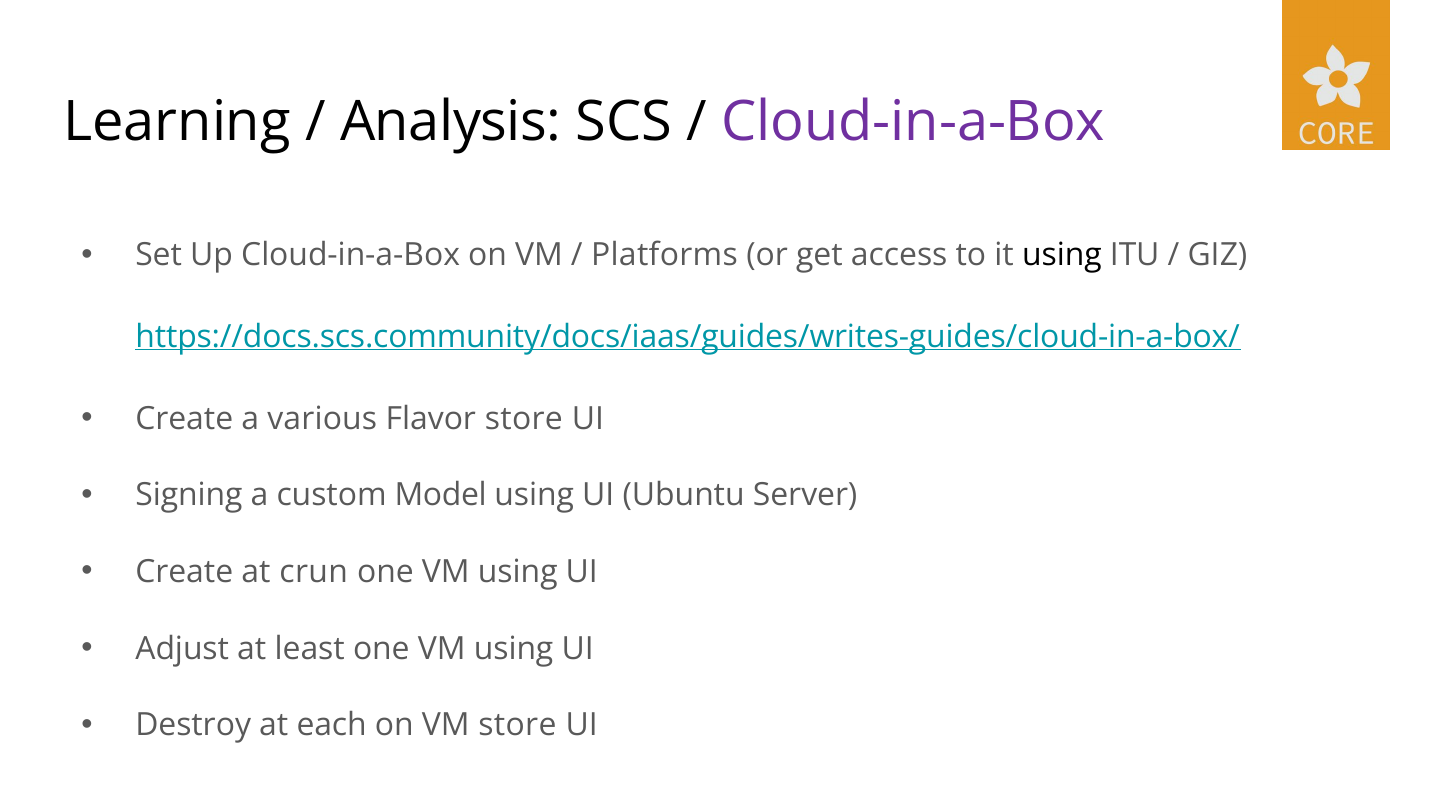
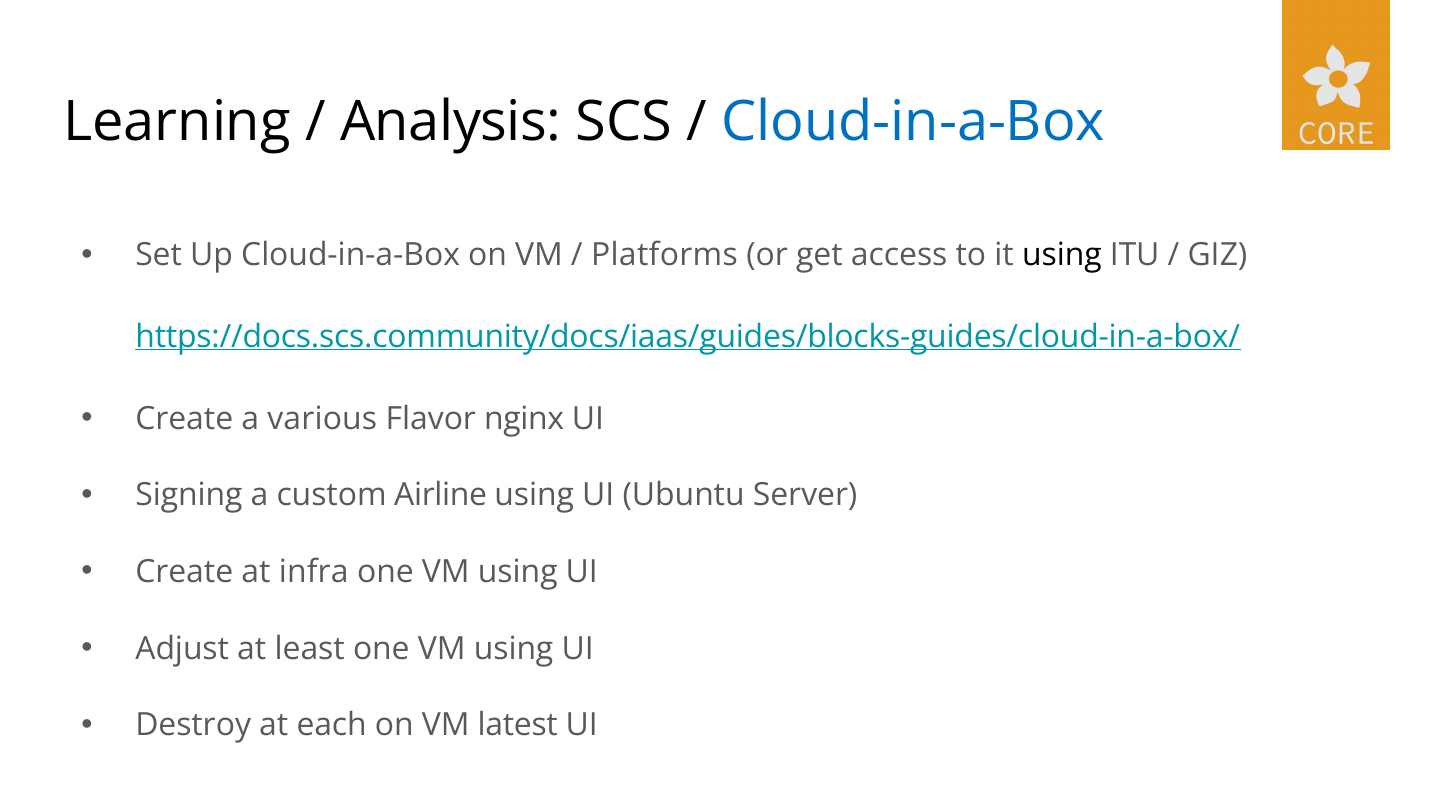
Cloud-in-a-Box at (913, 122) colour: purple -> blue
https://docs.scs.community/docs/iaas/guides/writes-guides/cloud-in-a-box/: https://docs.scs.community/docs/iaas/guides/writes-guides/cloud-in-a-box/ -> https://docs.scs.community/docs/iaas/guides/blocks-guides/cloud-in-a-box/
Flavor store: store -> nginx
Model: Model -> Airline
crun: crun -> infra
VM store: store -> latest
